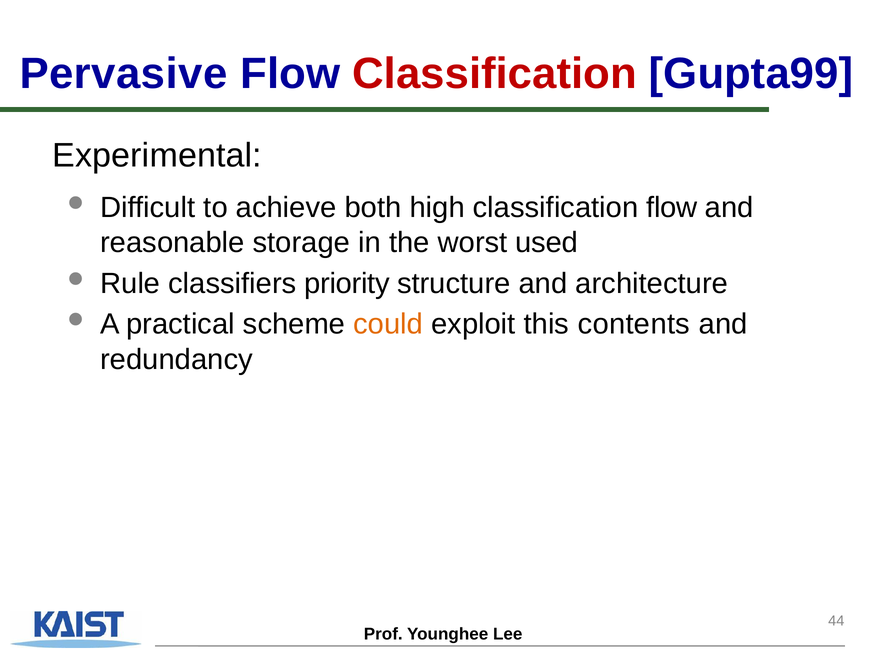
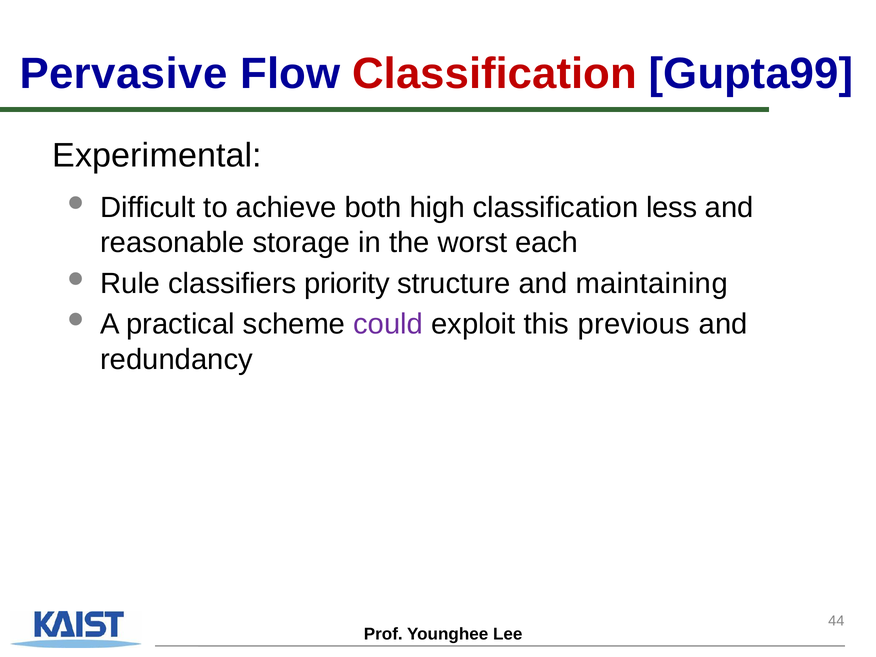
classification flow: flow -> less
used: used -> each
architecture: architecture -> maintaining
could colour: orange -> purple
contents: contents -> previous
